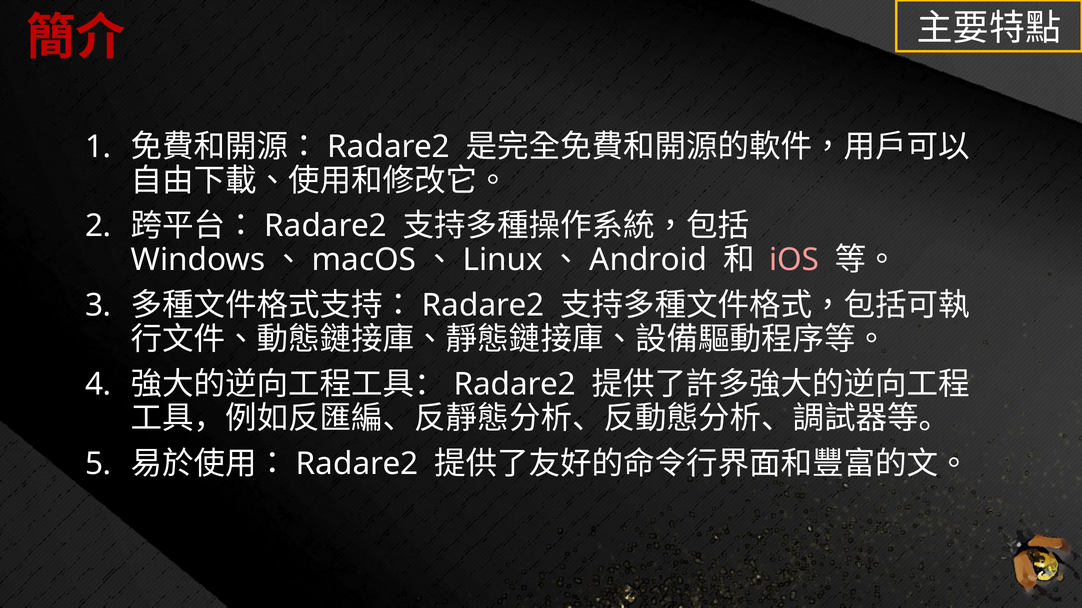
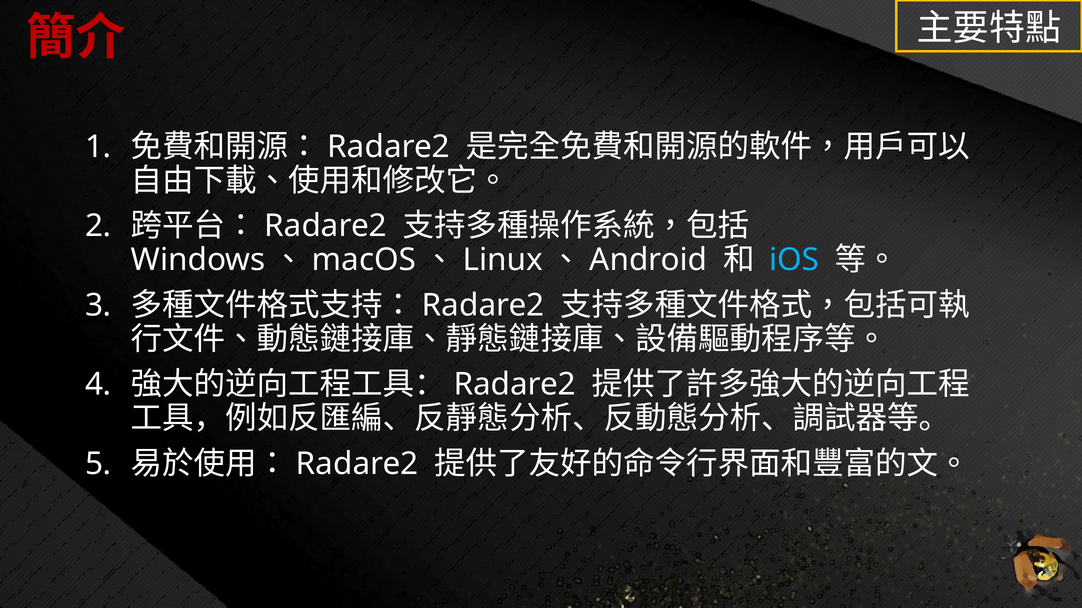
iOS colour: pink -> light blue
